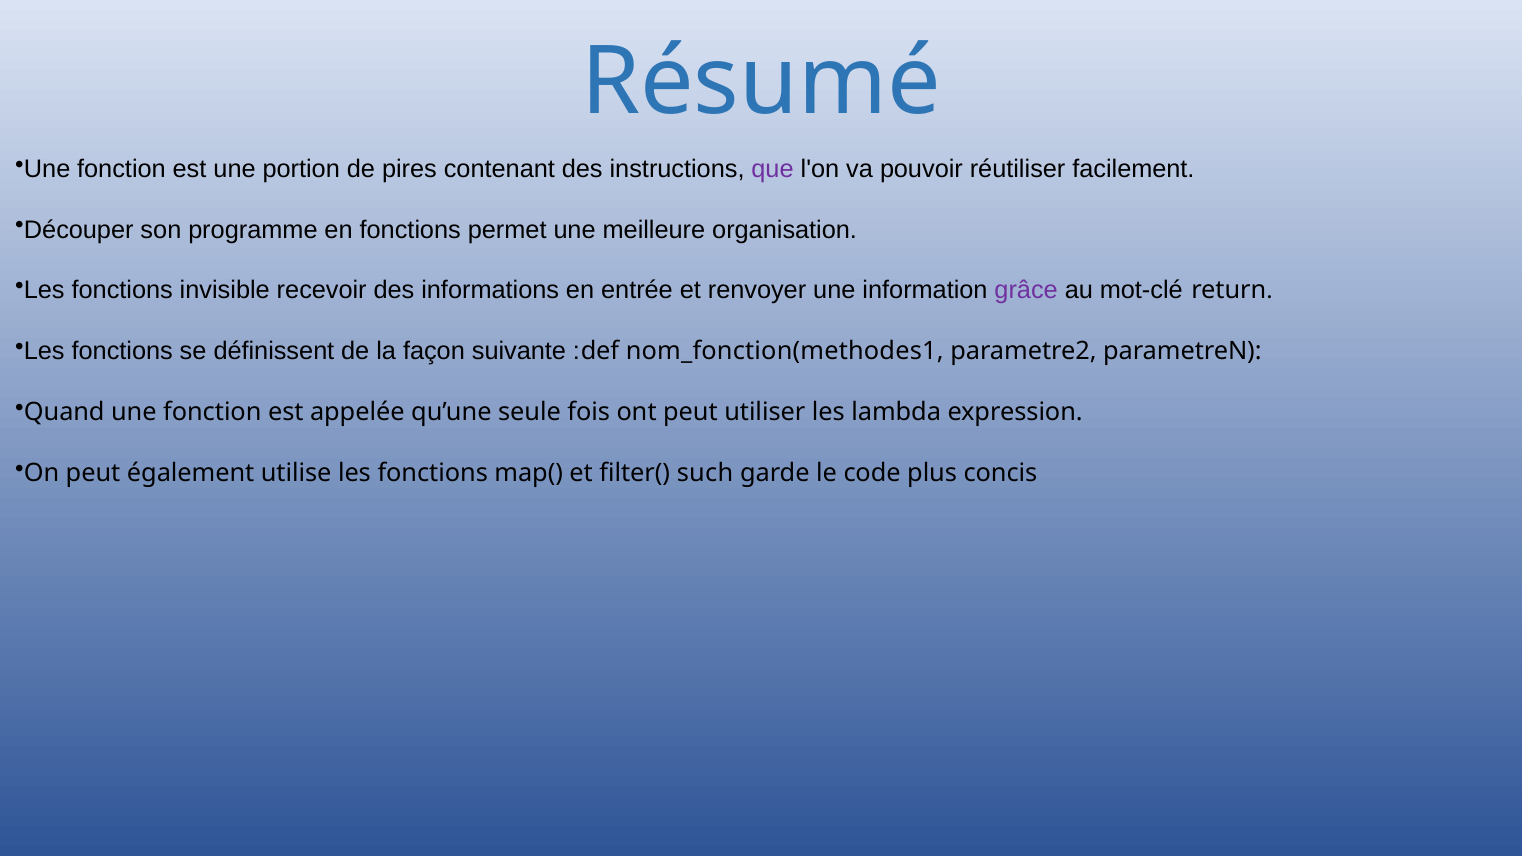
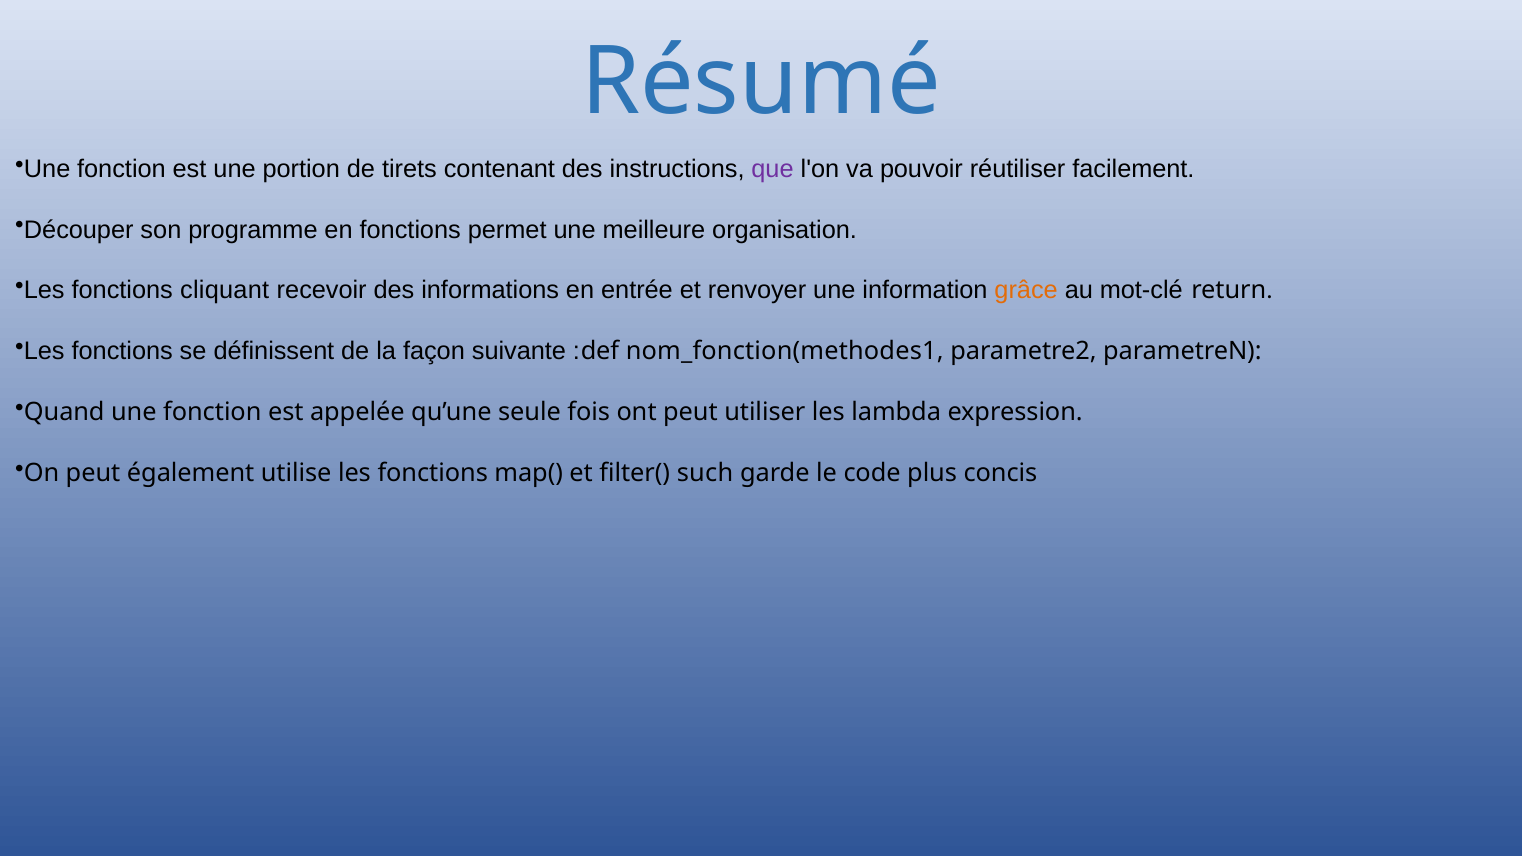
pires: pires -> tirets
invisible: invisible -> cliquant
grâce colour: purple -> orange
